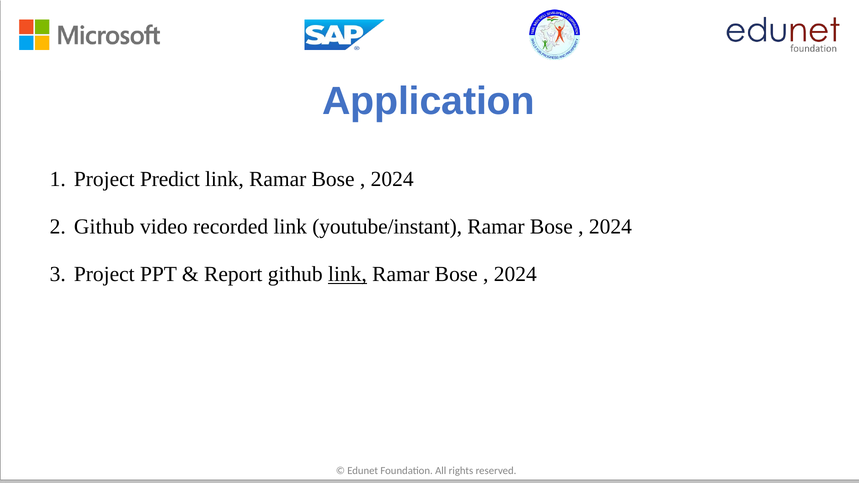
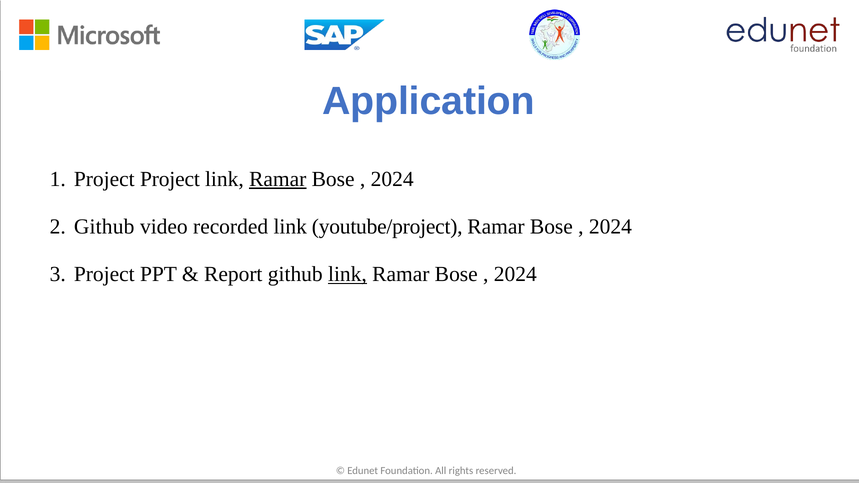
Project Predict: Predict -> Project
Ramar at (278, 179) underline: none -> present
youtube/instant: youtube/instant -> youtube/project
